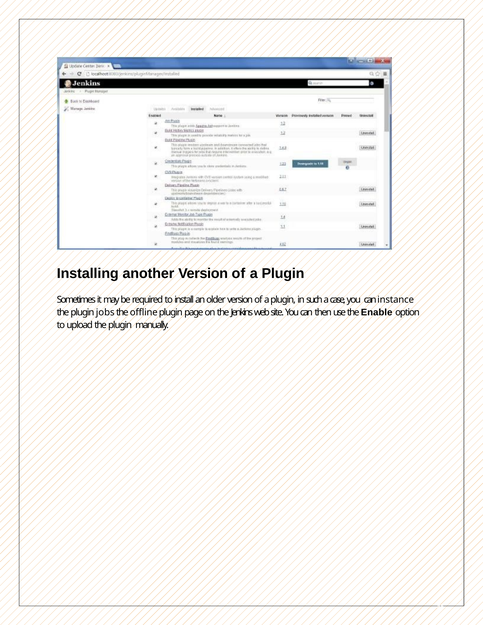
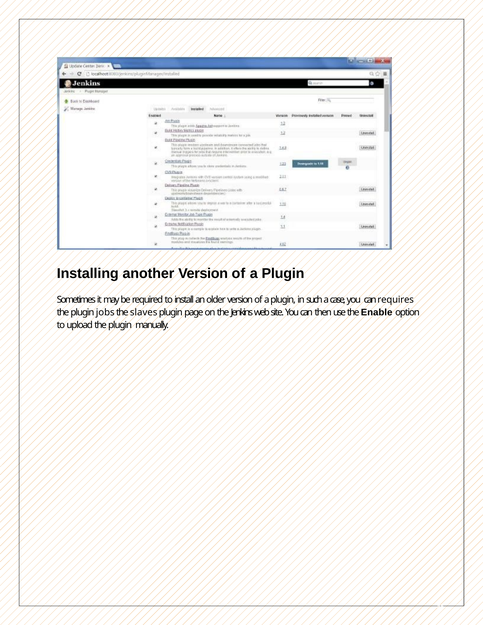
instance: instance -> requires
offline: offline -> slaves
